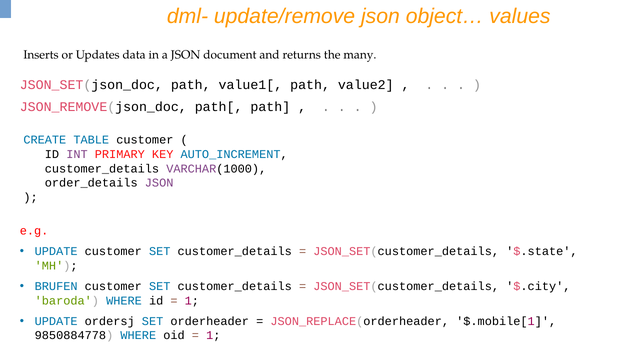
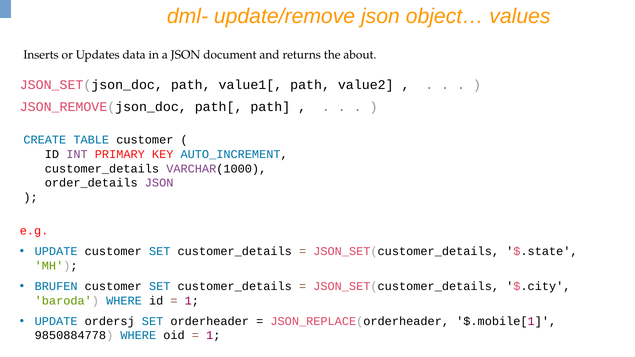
many: many -> about
